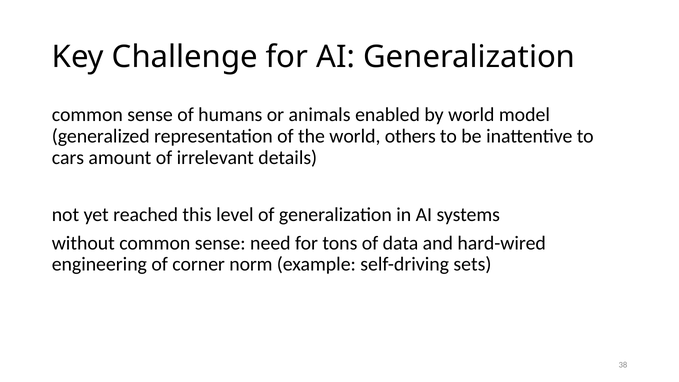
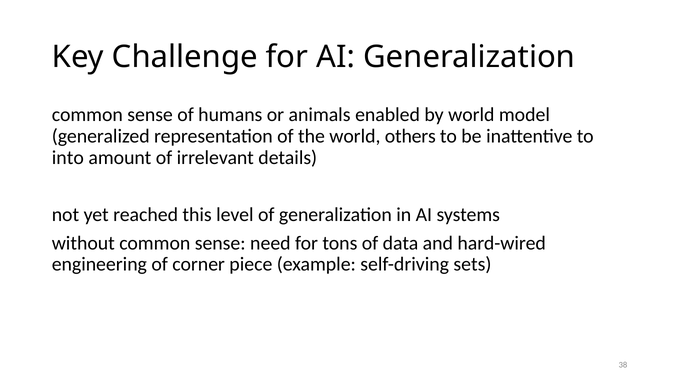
cars: cars -> into
norm: norm -> piece
